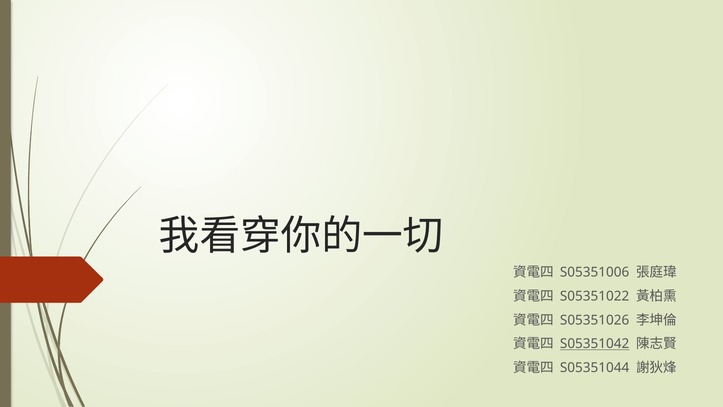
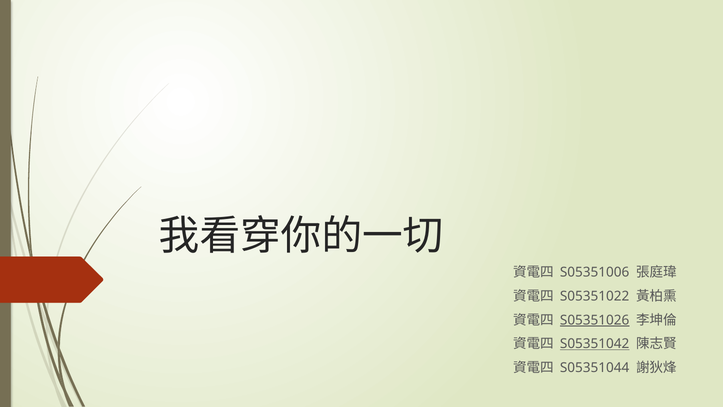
S05351026 underline: none -> present
